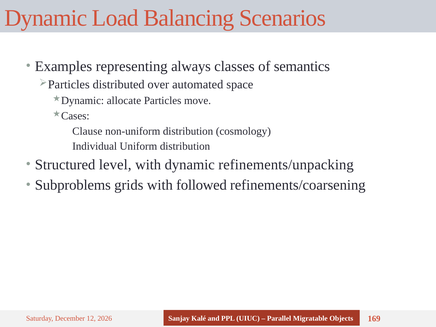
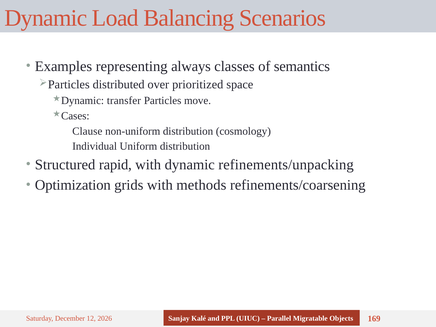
automated: automated -> prioritized
allocate: allocate -> transfer
level: level -> rapid
Subproblems: Subproblems -> Optimization
followed: followed -> methods
